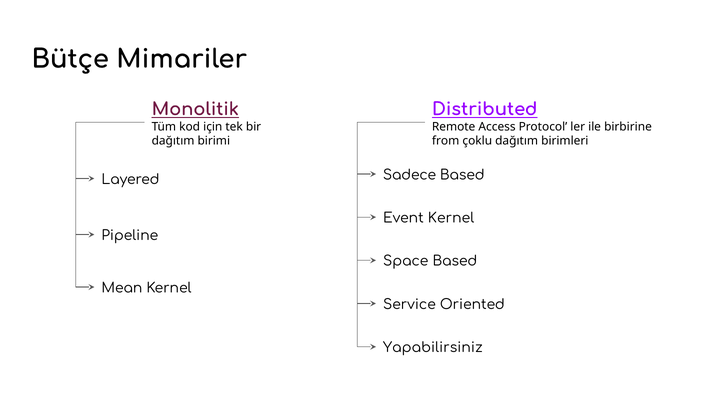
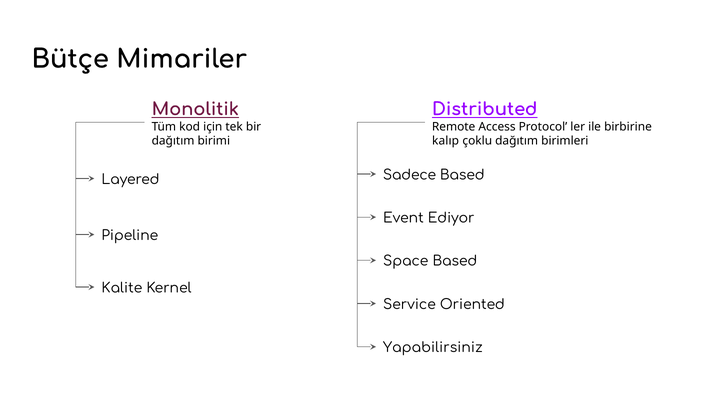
from: from -> kalıp
Event Kernel: Kernel -> Ediyor
Mean: Mean -> Kalite
